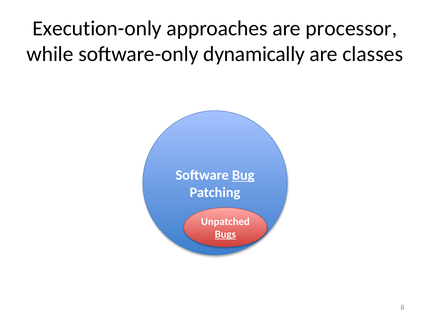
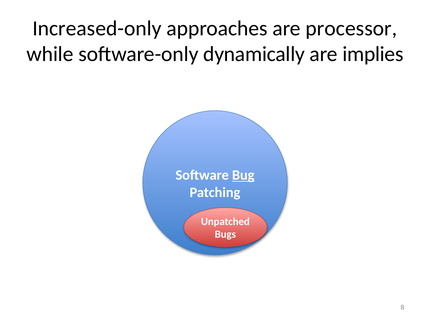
Execution-only: Execution-only -> Increased-only
classes: classes -> implies
Bugs underline: present -> none
